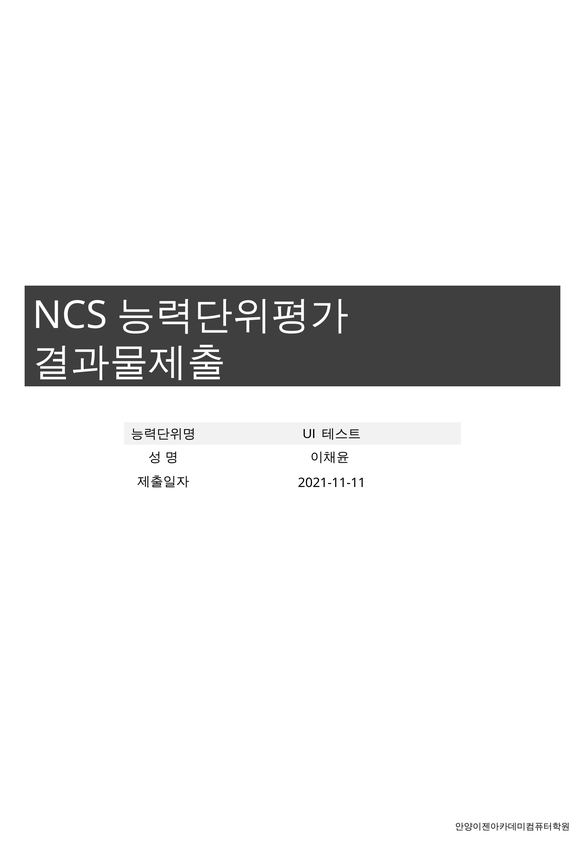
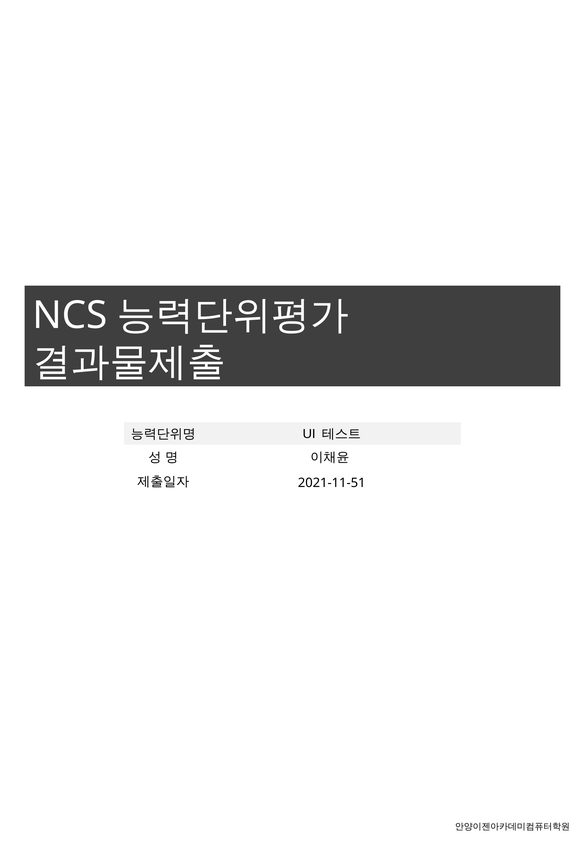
2021-11-11: 2021-11-11 -> 2021-11-51
